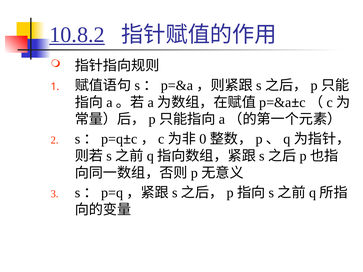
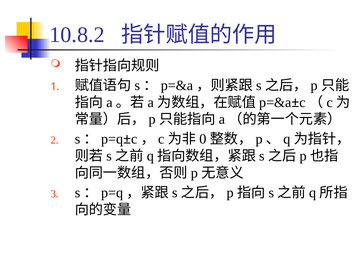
10.8.2 underline: present -> none
